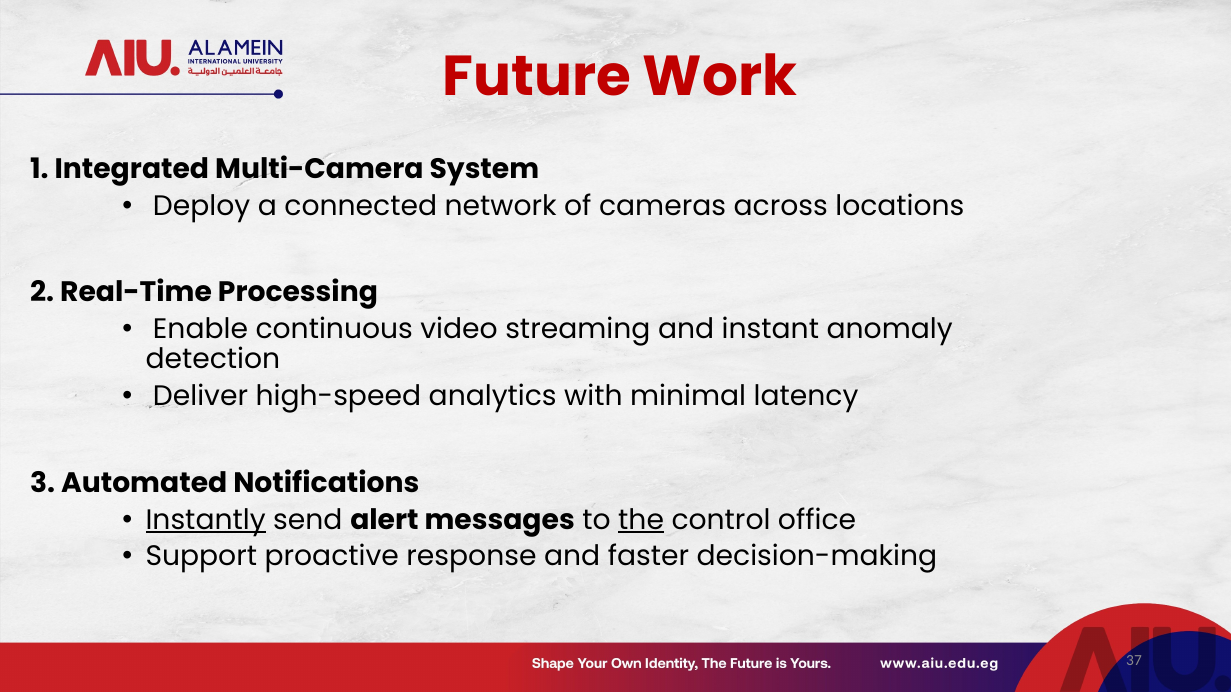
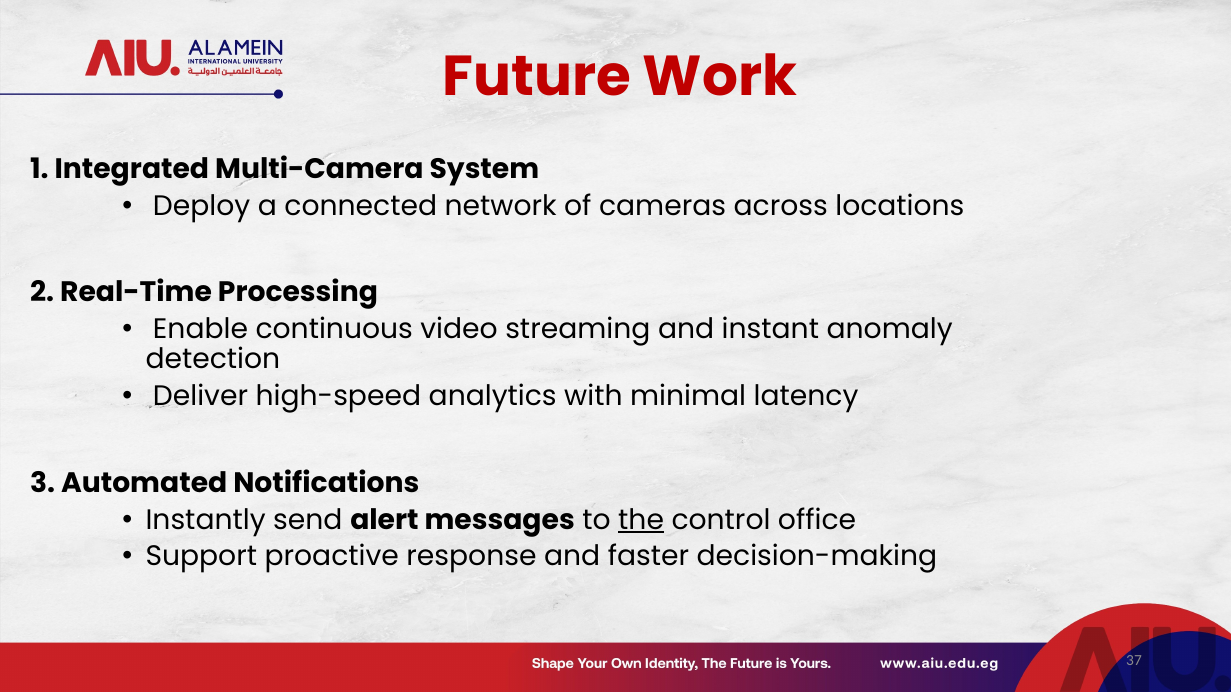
Instantly underline: present -> none
